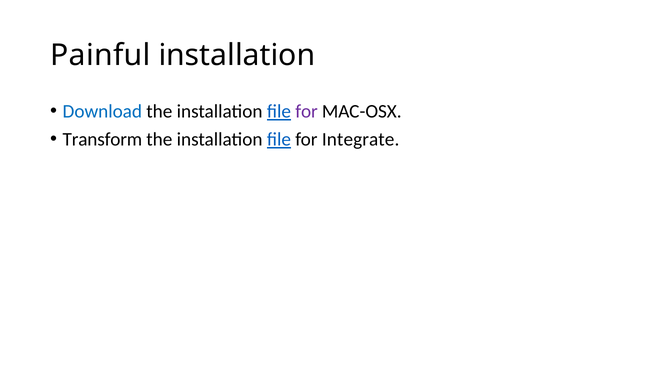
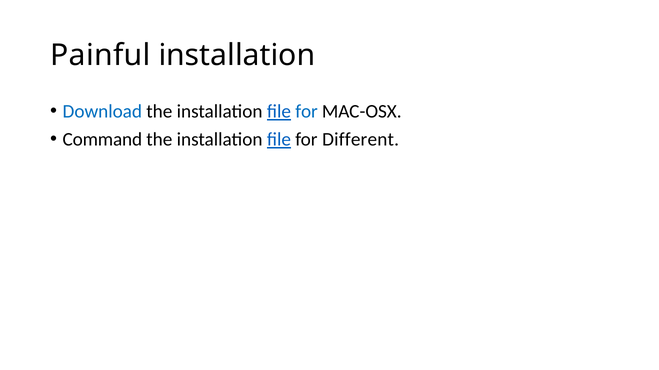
for at (307, 112) colour: purple -> blue
Transform: Transform -> Command
Integrate: Integrate -> Different
